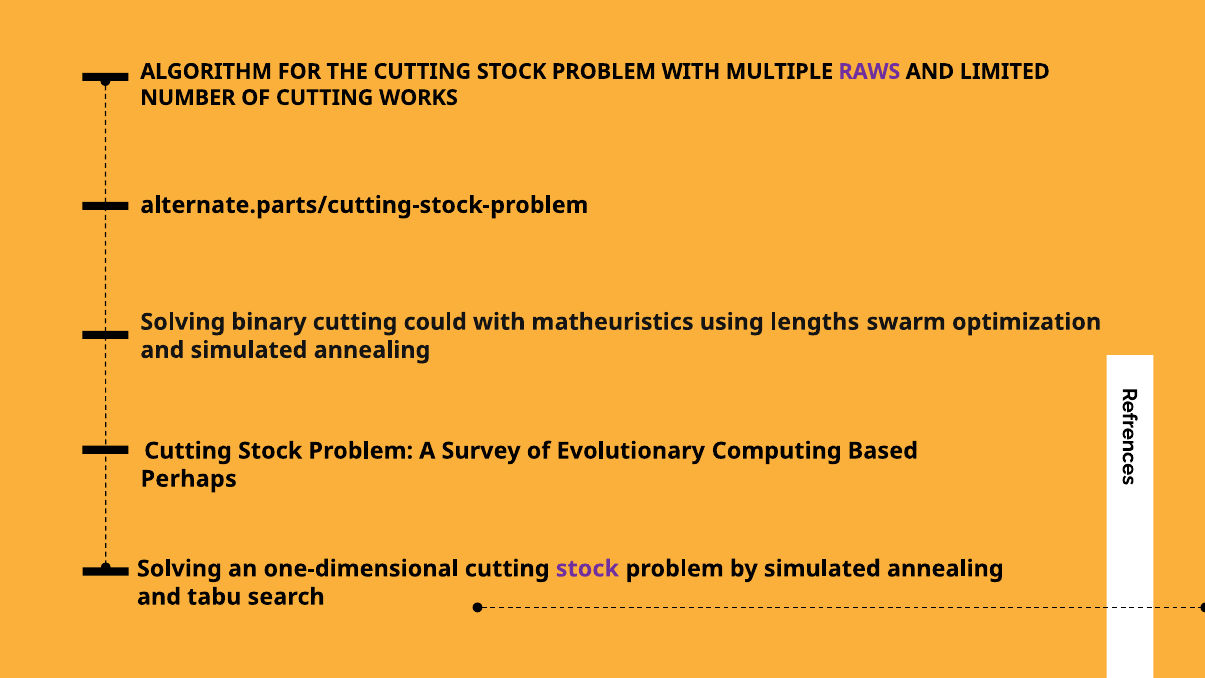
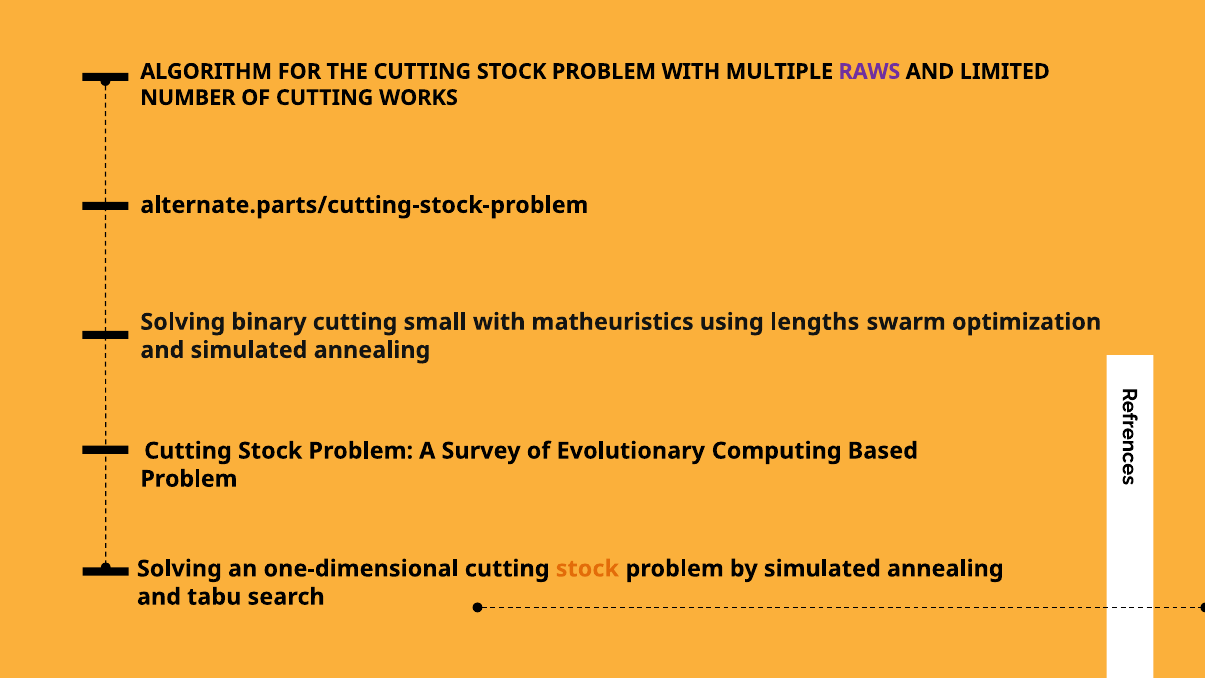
could: could -> small
Perhaps at (189, 479): Perhaps -> Problem
stock at (587, 569) colour: purple -> orange
